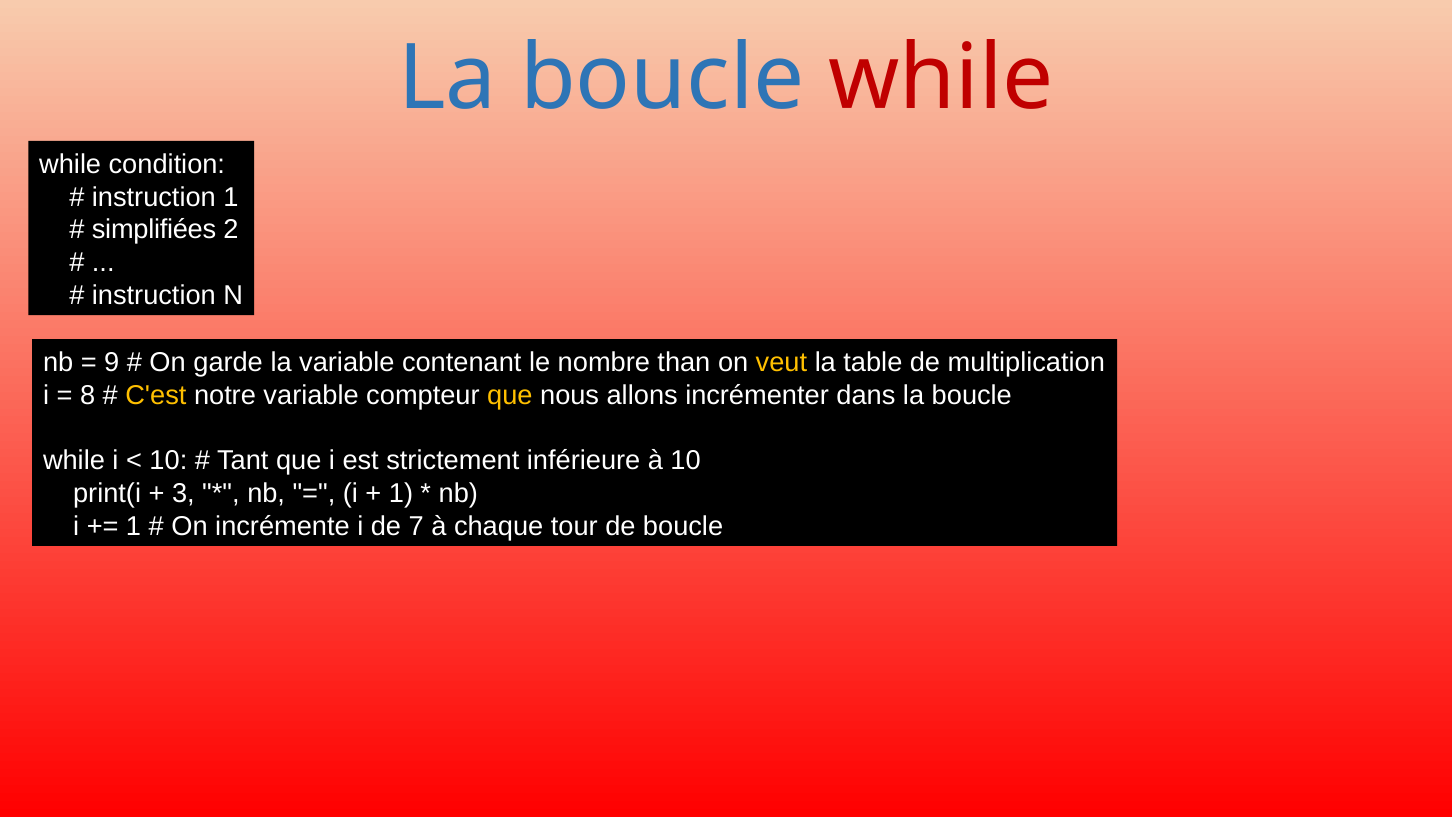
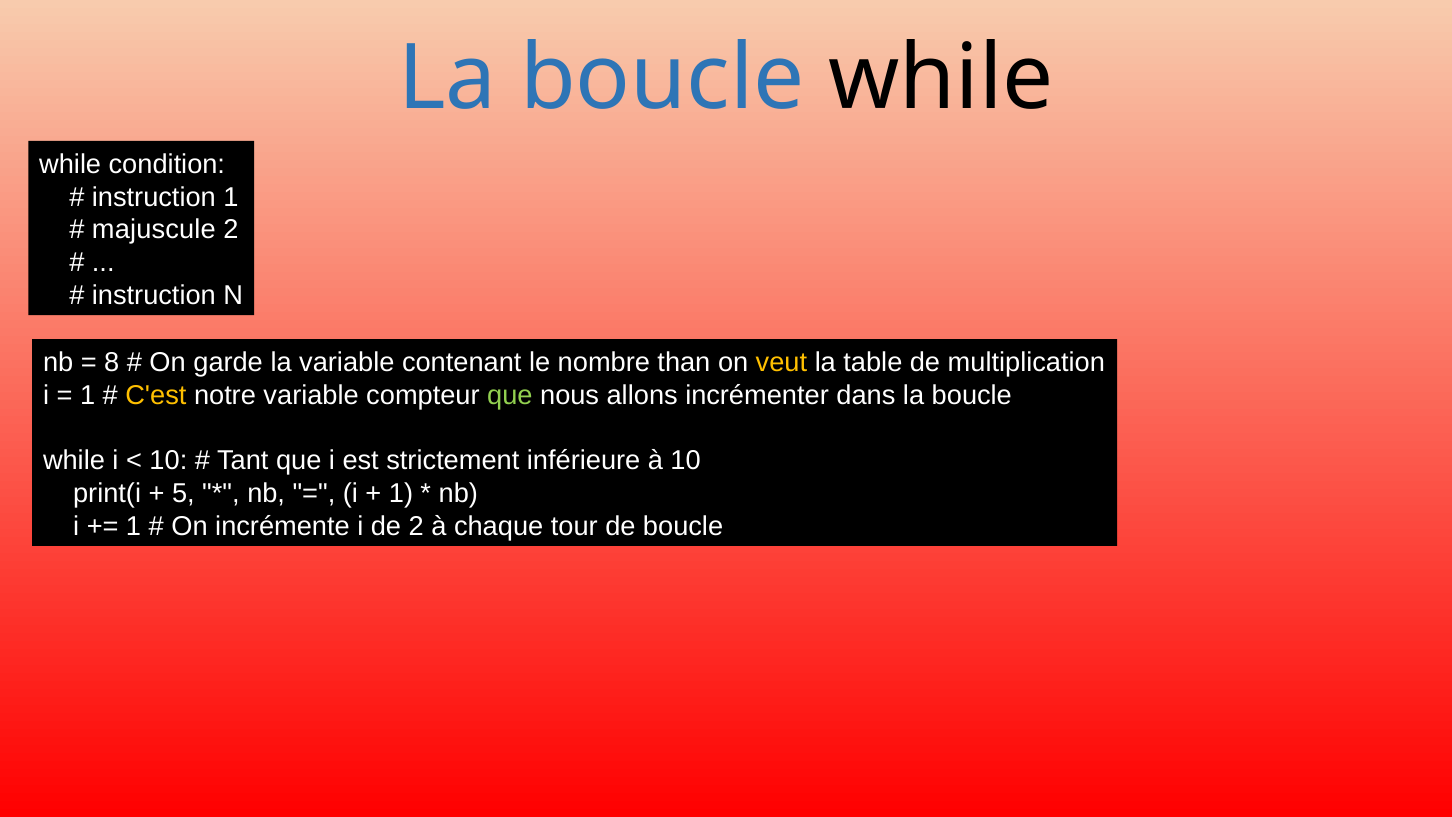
while at (941, 78) colour: red -> black
simplifiées: simplifiées -> majuscule
9: 9 -> 8
8 at (88, 395): 8 -> 1
que at (510, 395) colour: yellow -> light green
3: 3 -> 5
de 7: 7 -> 2
